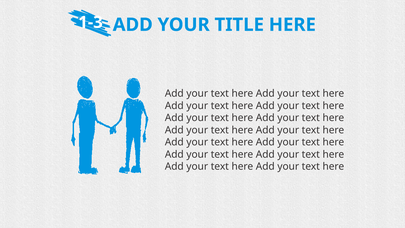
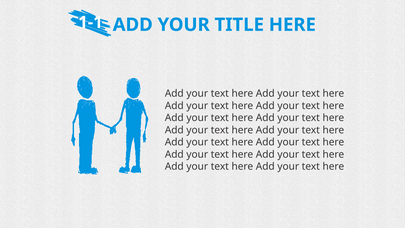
1-3: 1-3 -> 1-1
